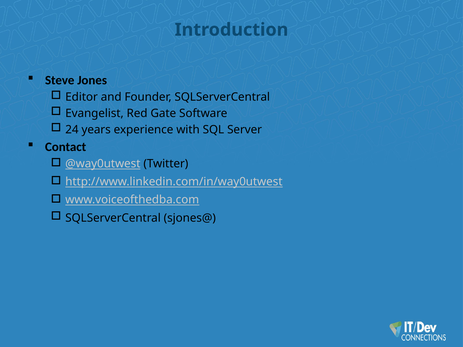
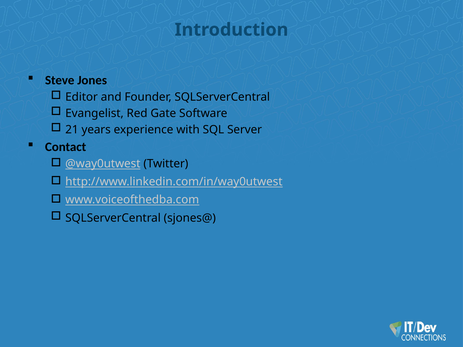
24: 24 -> 21
